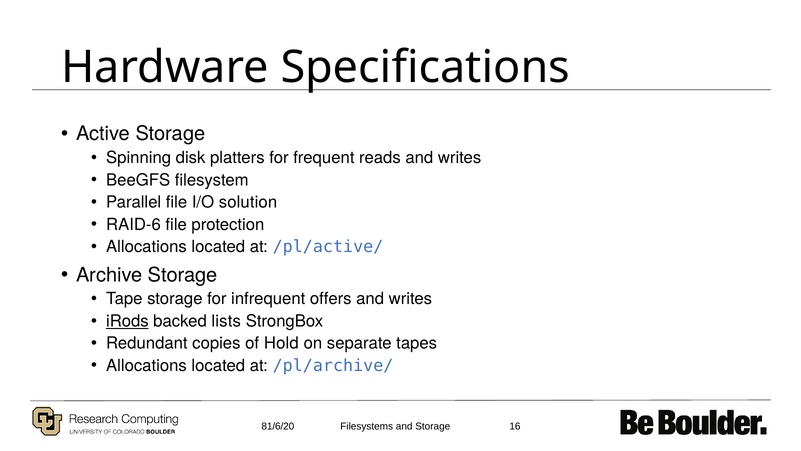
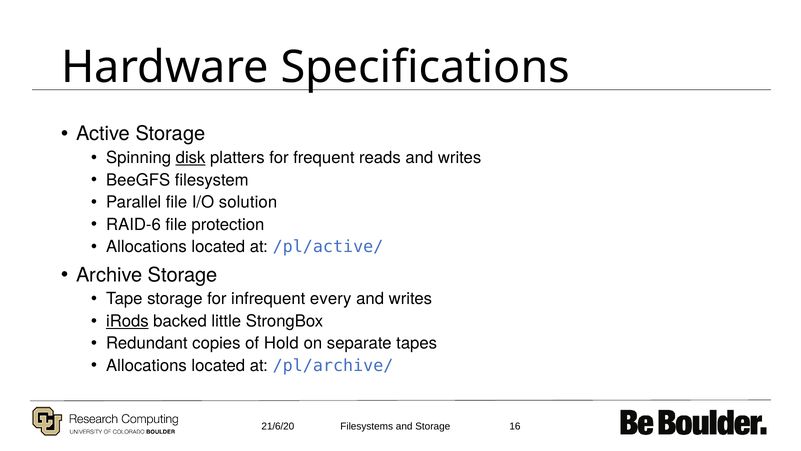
disk underline: none -> present
offers: offers -> every
lists: lists -> little
81/6/20: 81/6/20 -> 21/6/20
